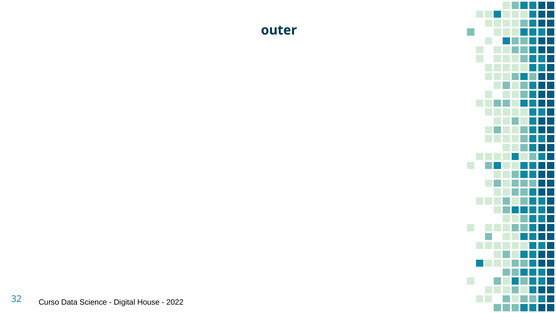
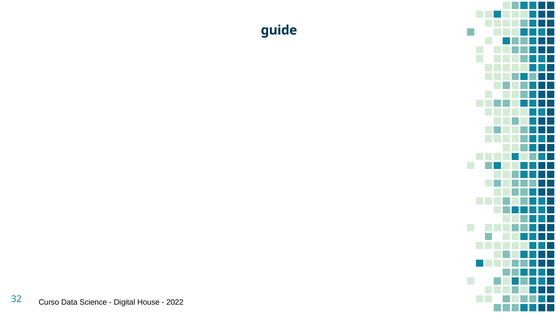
outer: outer -> guide
